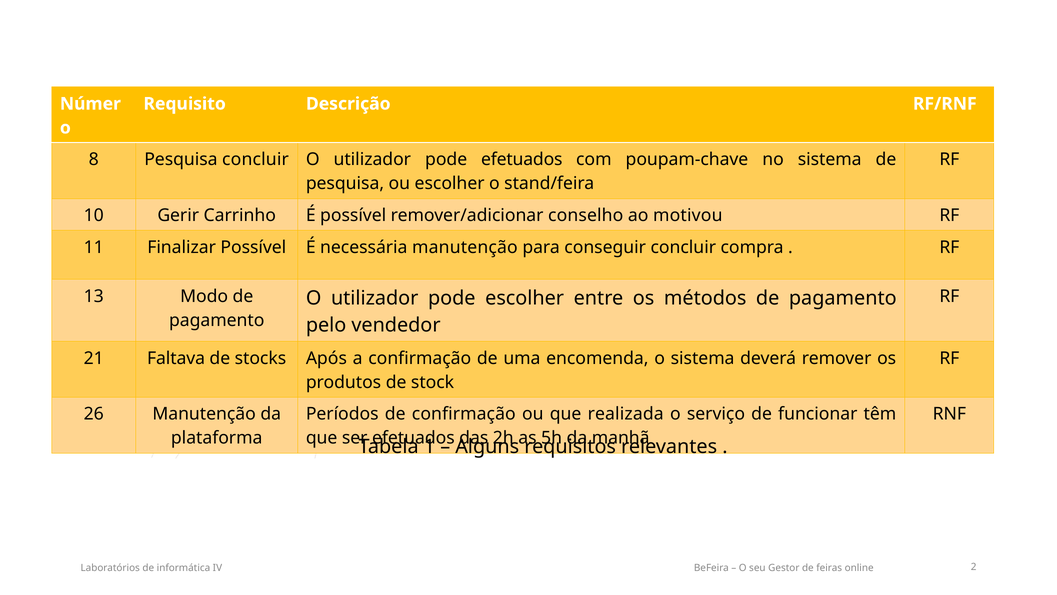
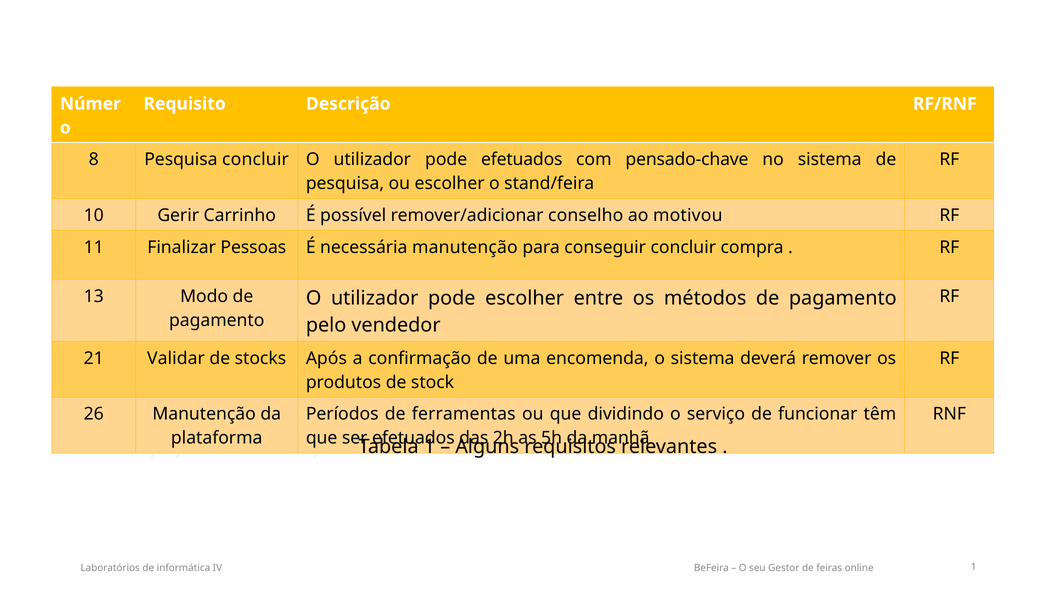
poupam-chave: poupam-chave -> pensado-chave
Finalizar Possível: Possível -> Pessoas
Faltava: Faltava -> Validar
de confirmação: confirmação -> ferramentas
realizada: realizada -> dividindo
online 2: 2 -> 1
